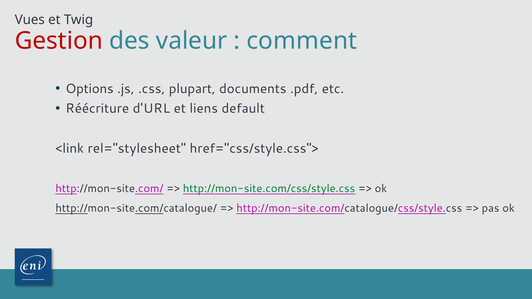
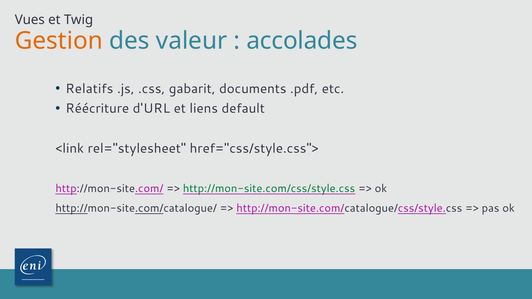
Gestion colour: red -> orange
comment: comment -> accolades
Options: Options -> Relatifs
plupart: plupart -> gabarit
